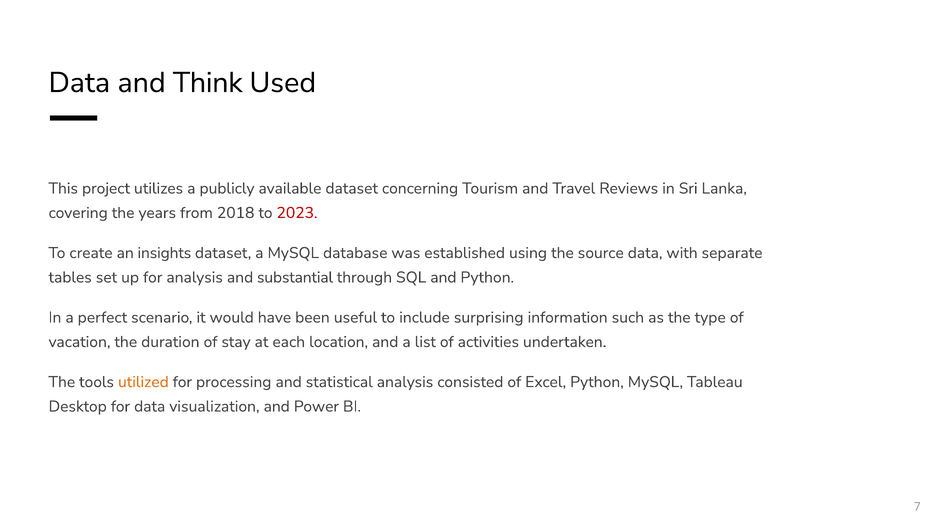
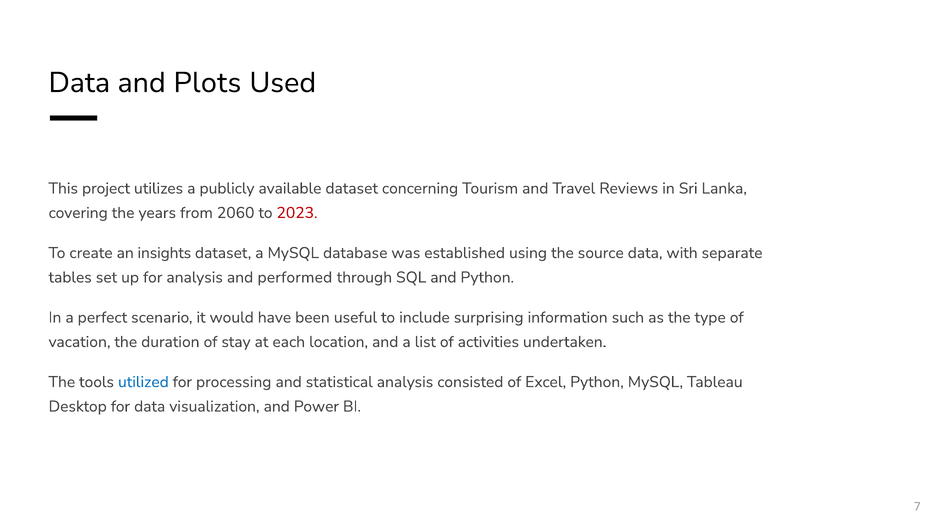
Think: Think -> Plots
2018: 2018 -> 2060
substantial: substantial -> performed
utilized colour: orange -> blue
